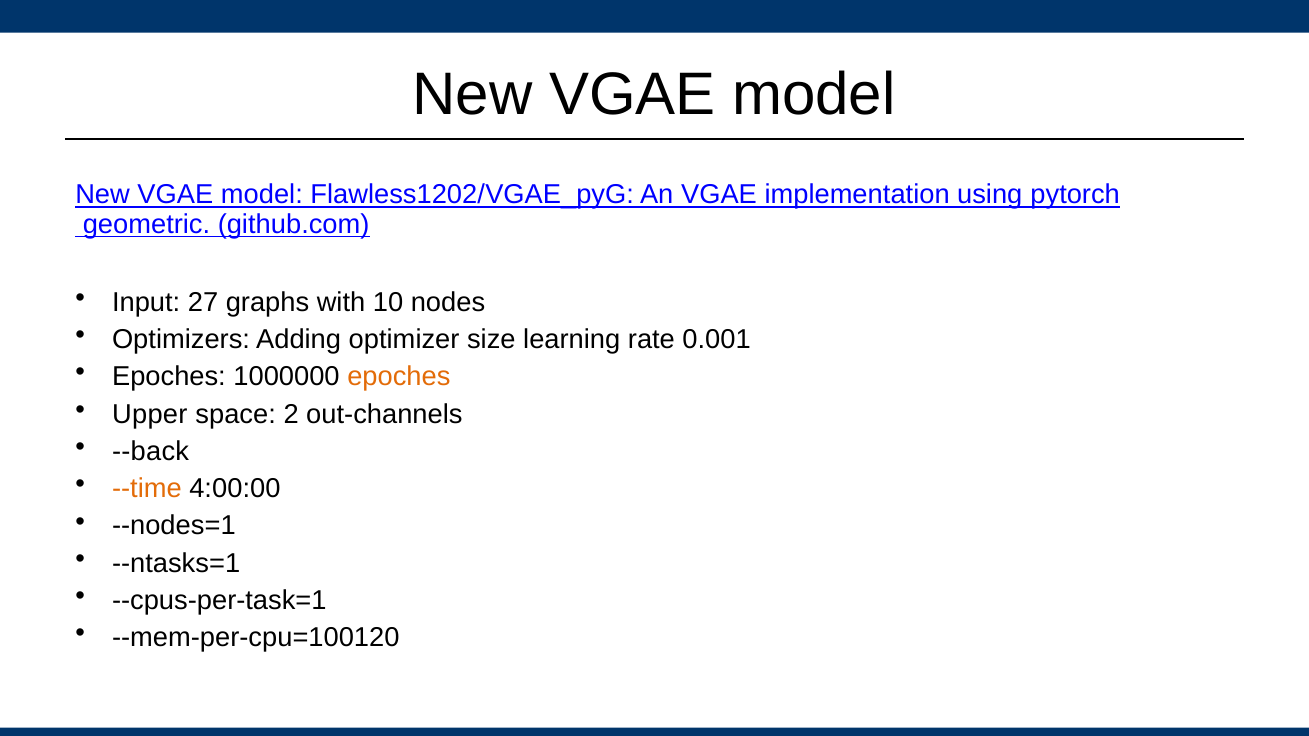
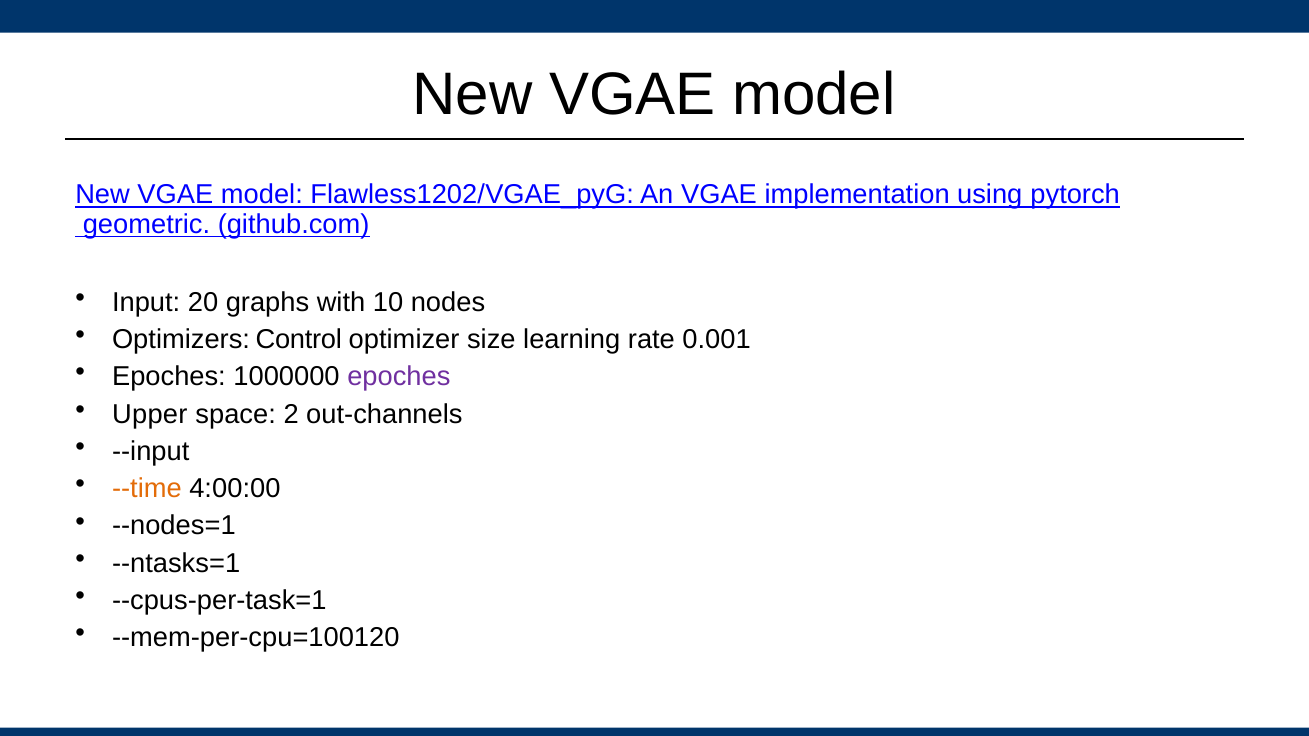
27: 27 -> 20
Adding: Adding -> Control
epoches at (399, 377) colour: orange -> purple
--back: --back -> --input
